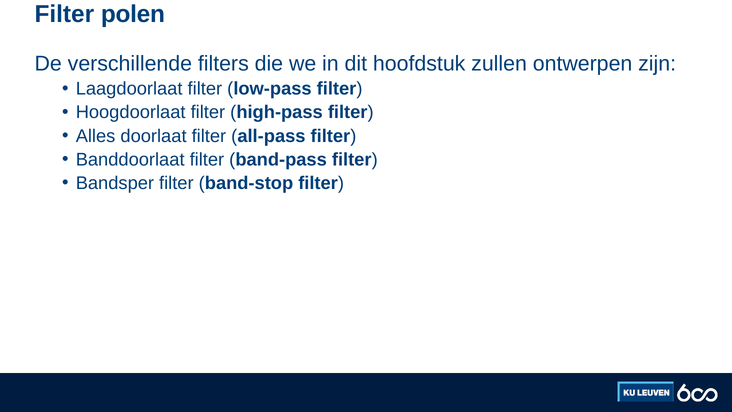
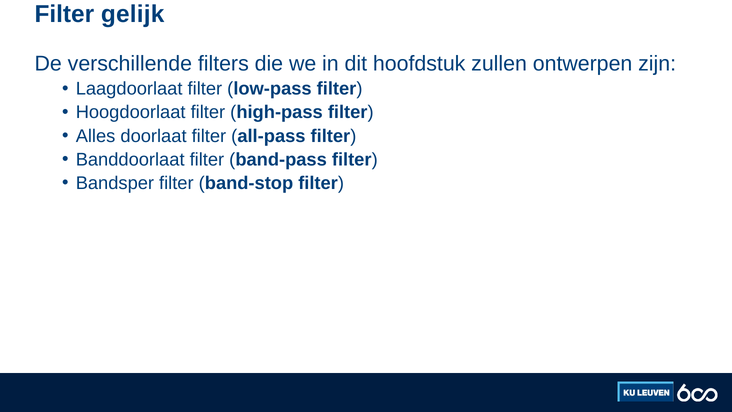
polen: polen -> gelijk
